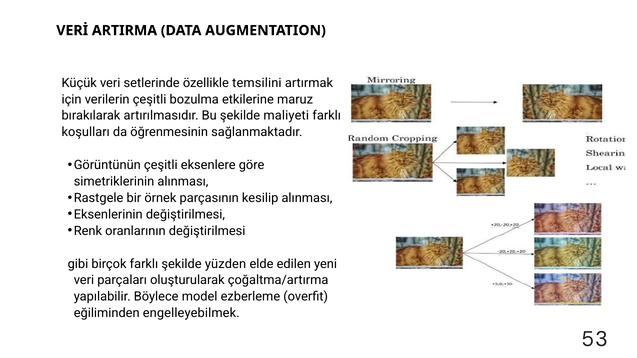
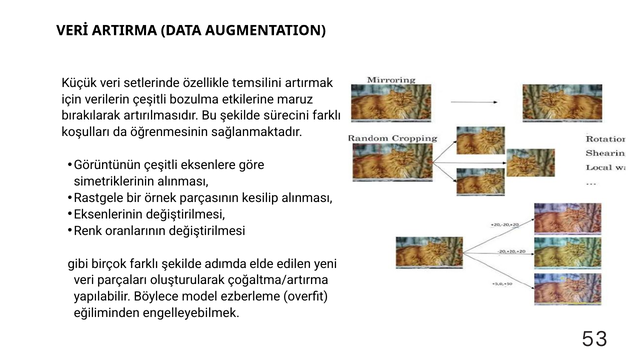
maliyeti: maliyeti -> sürecini
yüzden: yüzden -> adımda
